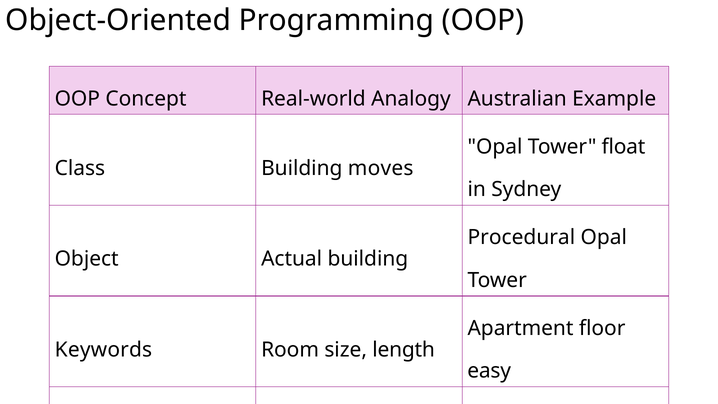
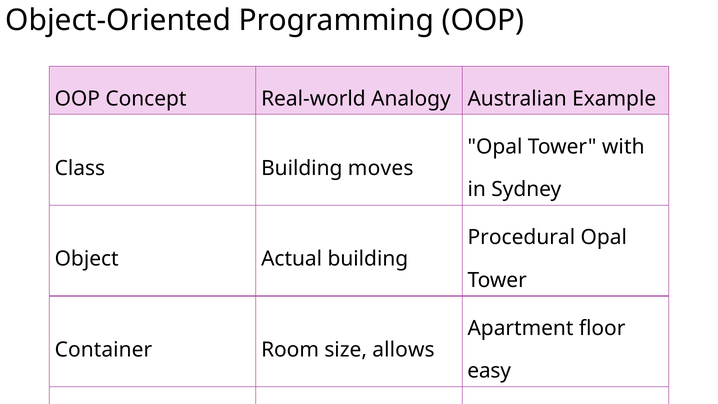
float: float -> with
Keywords: Keywords -> Container
length: length -> allows
